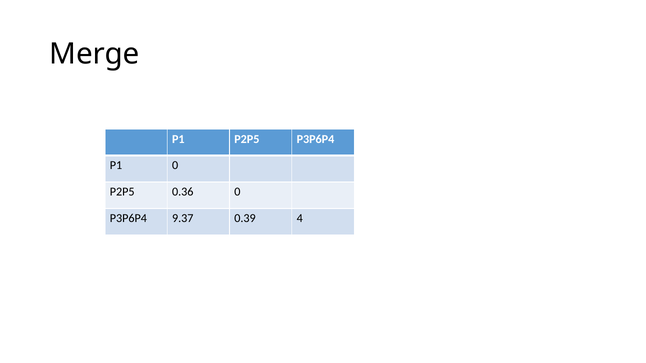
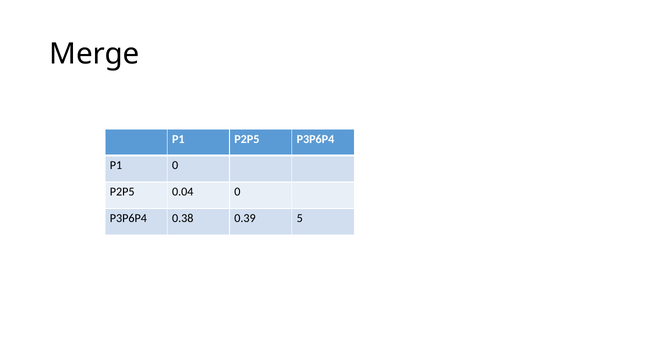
0.36: 0.36 -> 0.04
9.37: 9.37 -> 0.38
4: 4 -> 5
